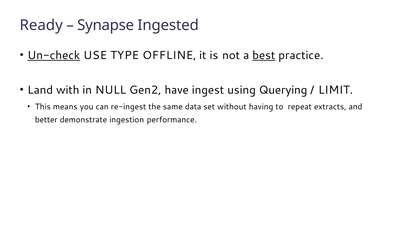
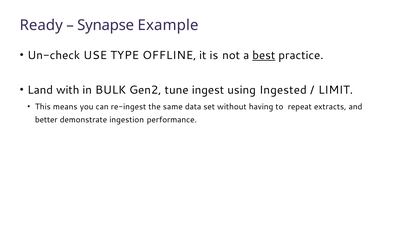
Ingested: Ingested -> Example
Un-check underline: present -> none
NULL: NULL -> BULK
have: have -> tune
Querying: Querying -> Ingested
